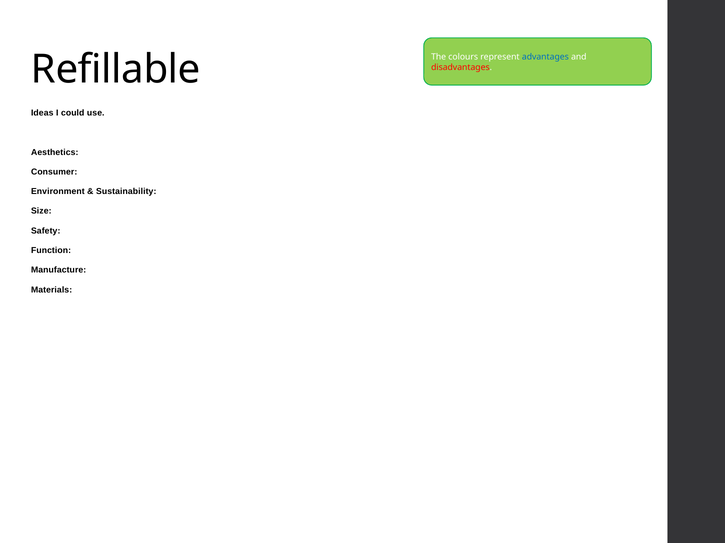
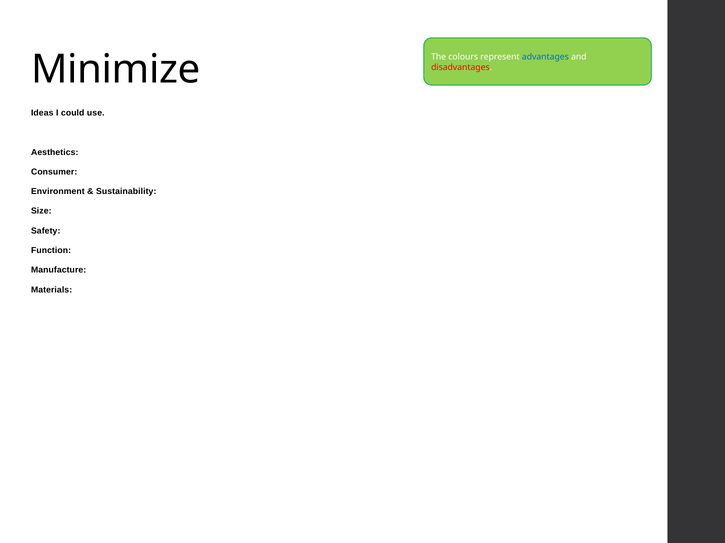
Refillable: Refillable -> Minimize
